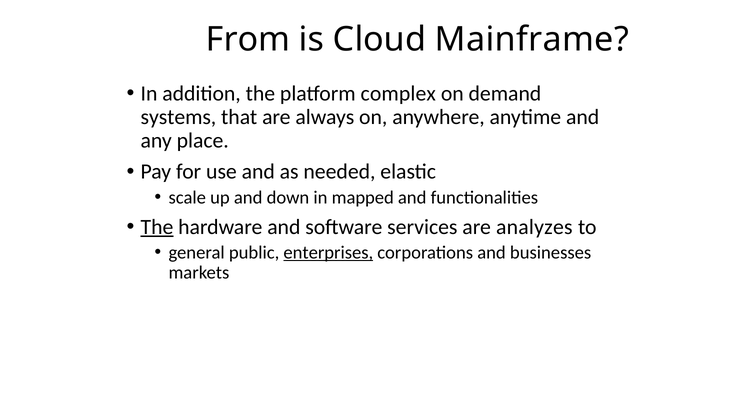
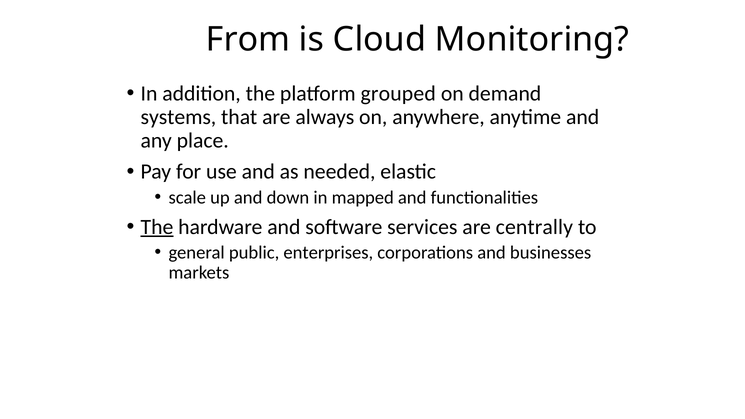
Mainframe: Mainframe -> Monitoring
complex: complex -> grouped
analyzes: analyzes -> centrally
enterprises underline: present -> none
